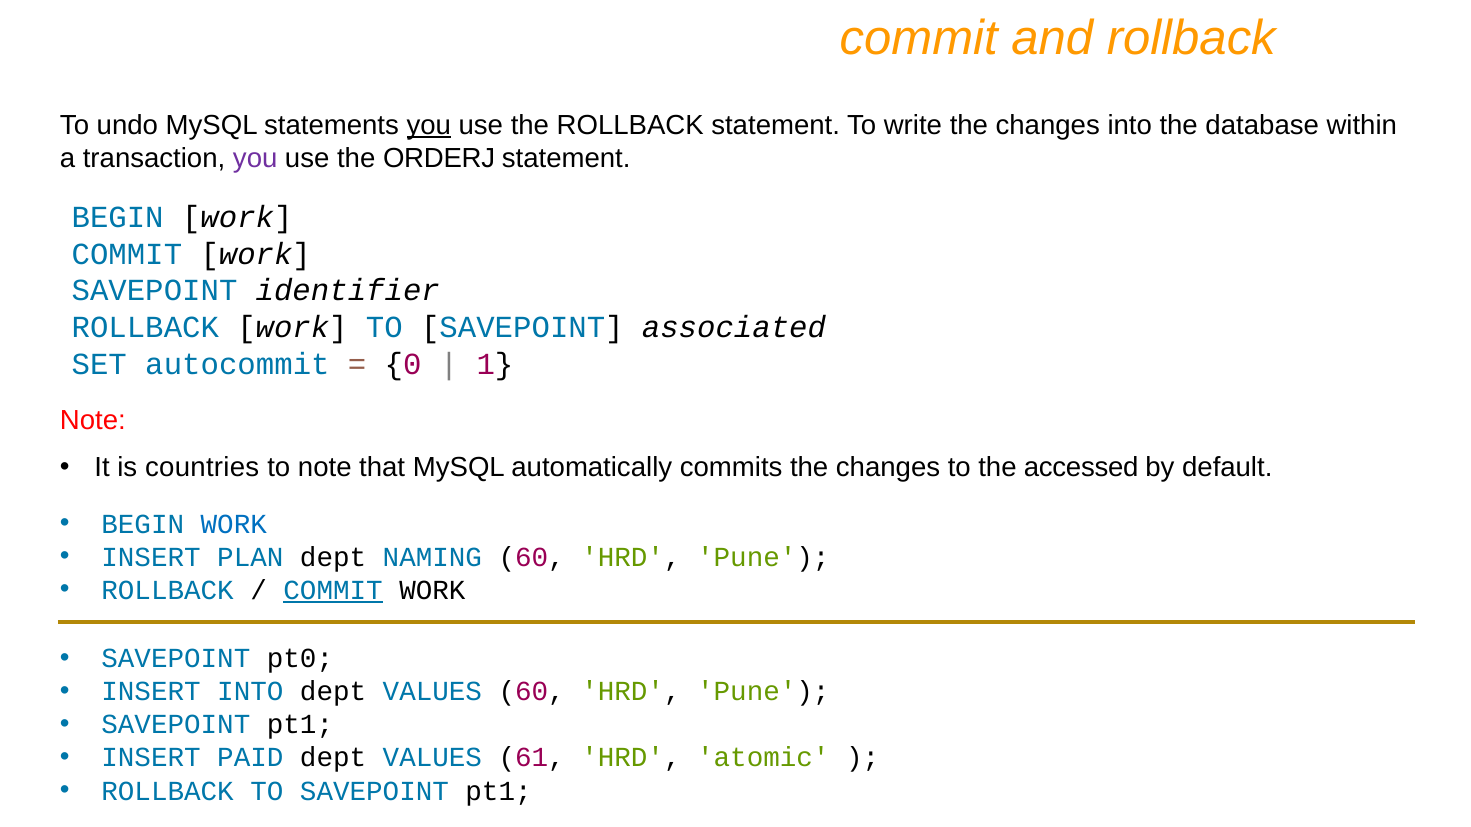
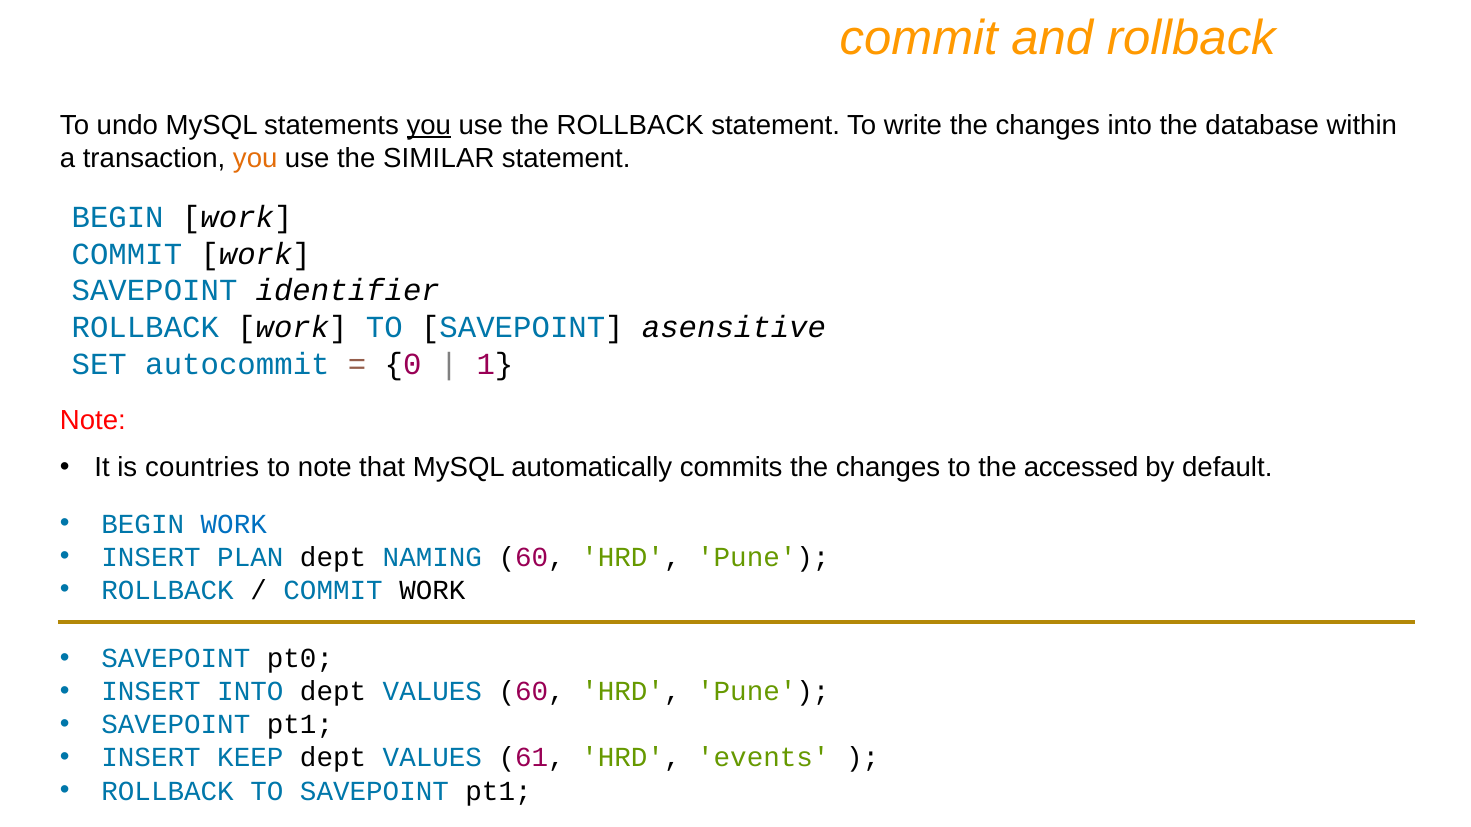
you at (255, 158) colour: purple -> orange
ORDERJ: ORDERJ -> SIMILAR
associated: associated -> asensitive
COMMIT at (333, 591) underline: present -> none
PAID: PAID -> KEEP
atomic: atomic -> events
